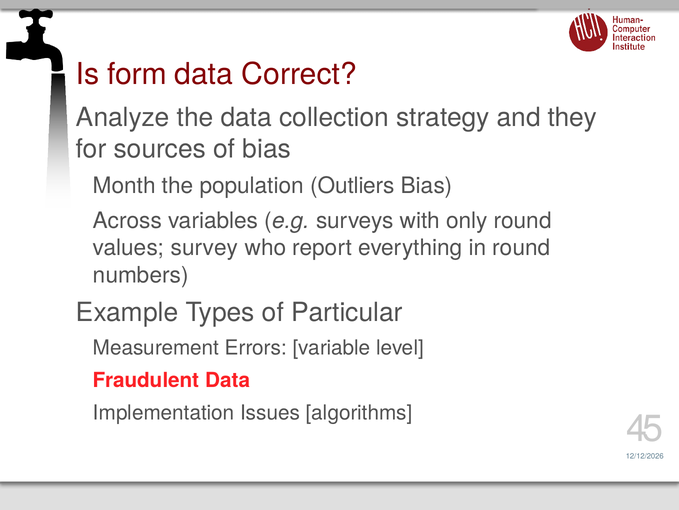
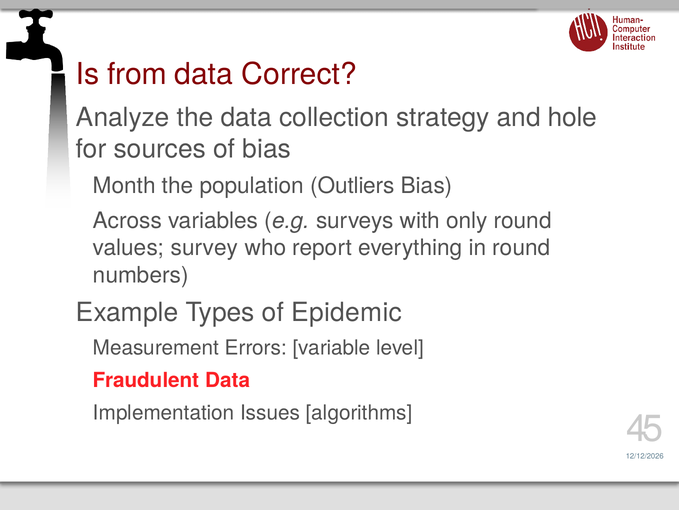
form: form -> from
they: they -> hole
Particular: Particular -> Epidemic
